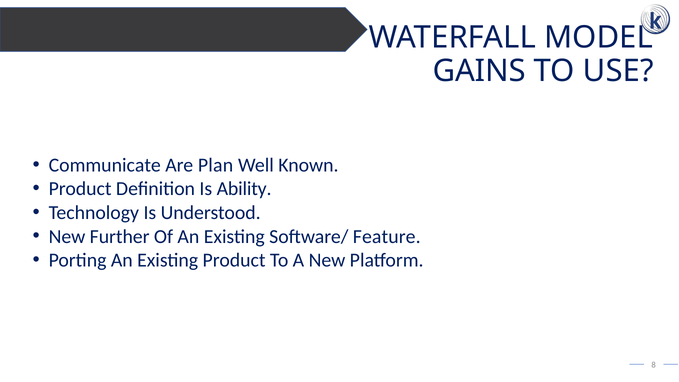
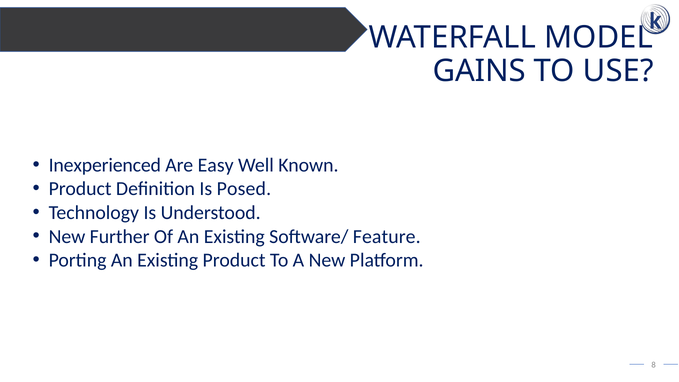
Communicate: Communicate -> Inexperienced
Plan: Plan -> Easy
Ability: Ability -> Posed
